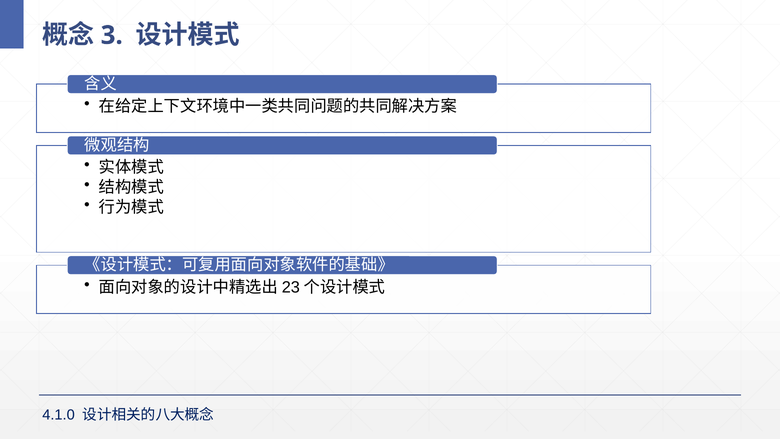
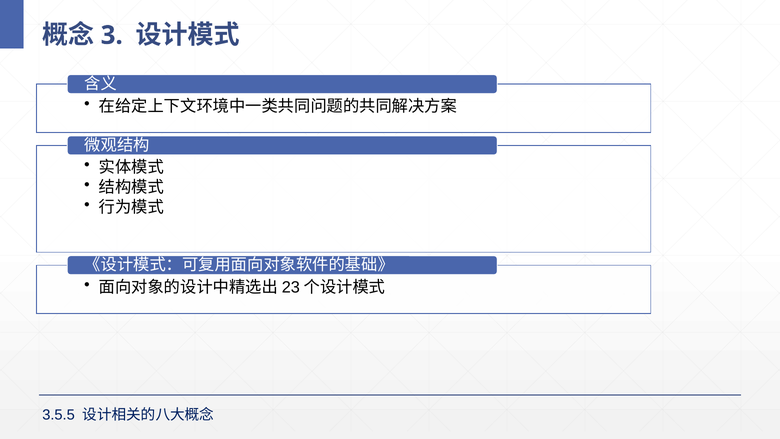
4.1.0: 4.1.0 -> 3.5.5
